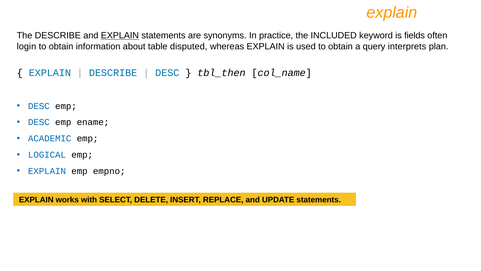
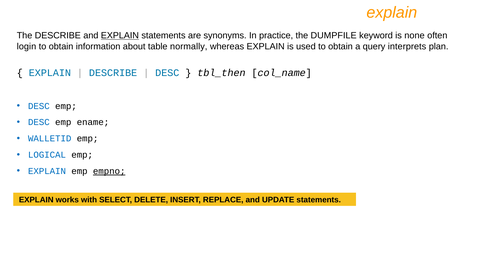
INCLUDED: INCLUDED -> DUMPFILE
fields: fields -> none
disputed: disputed -> normally
ACADEMIC: ACADEMIC -> WALLETID
empno underline: none -> present
